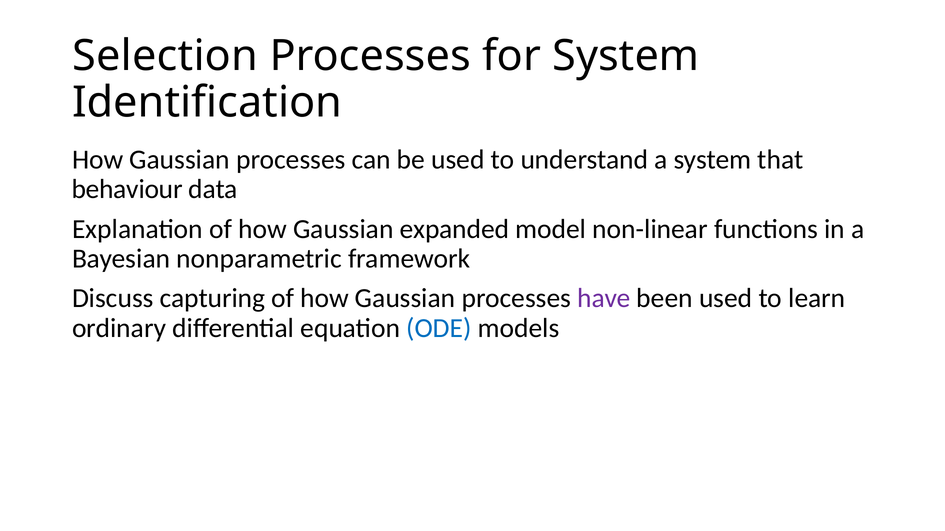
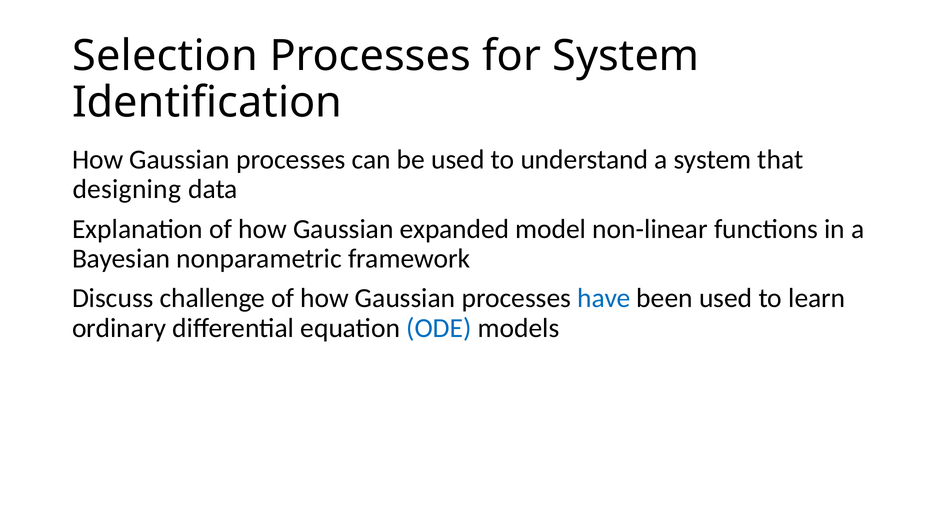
behaviour: behaviour -> designing
capturing: capturing -> challenge
have colour: purple -> blue
